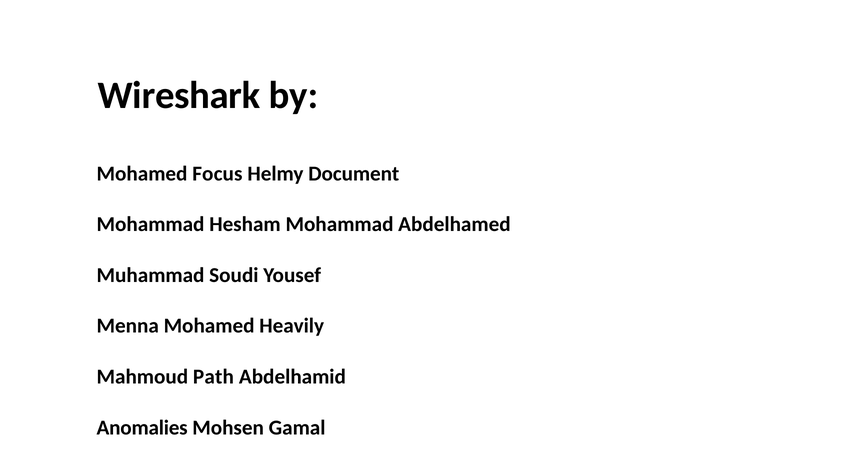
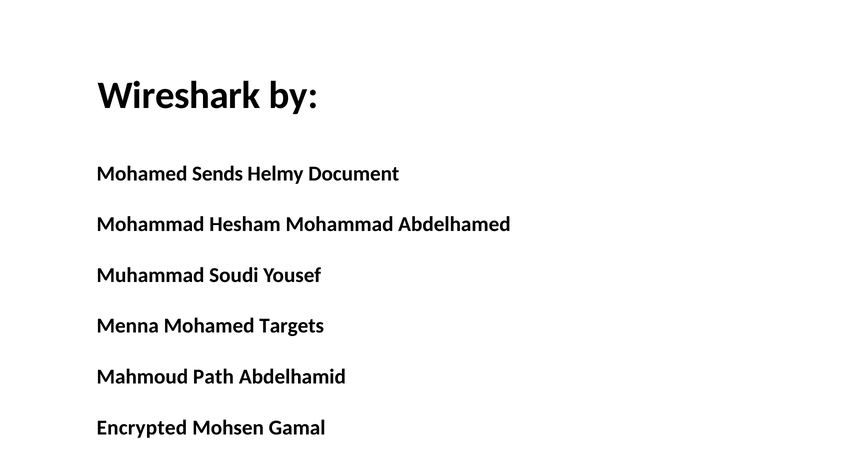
Focus: Focus -> Sends
Heavily: Heavily -> Targets
Anomalies: Anomalies -> Encrypted
